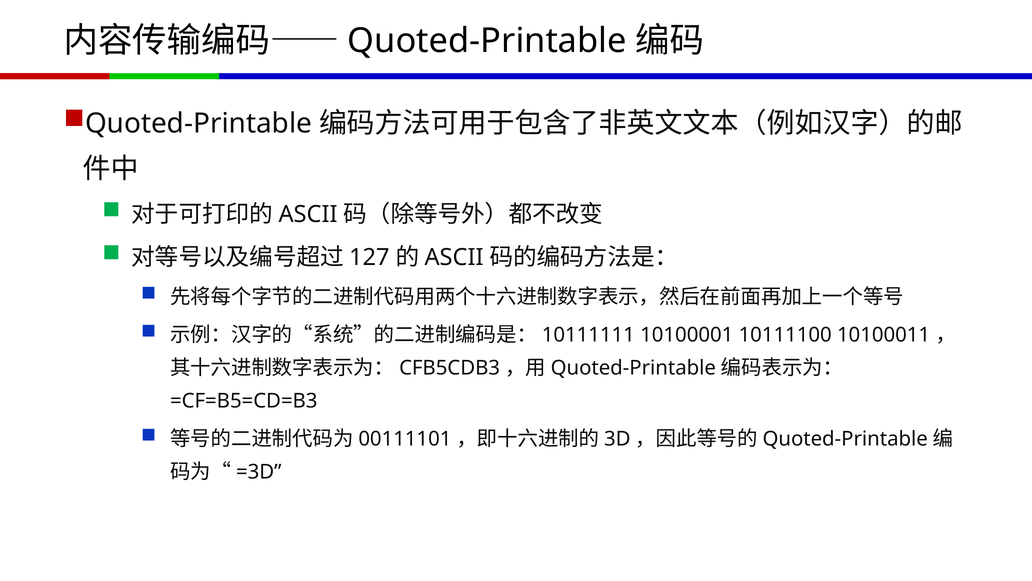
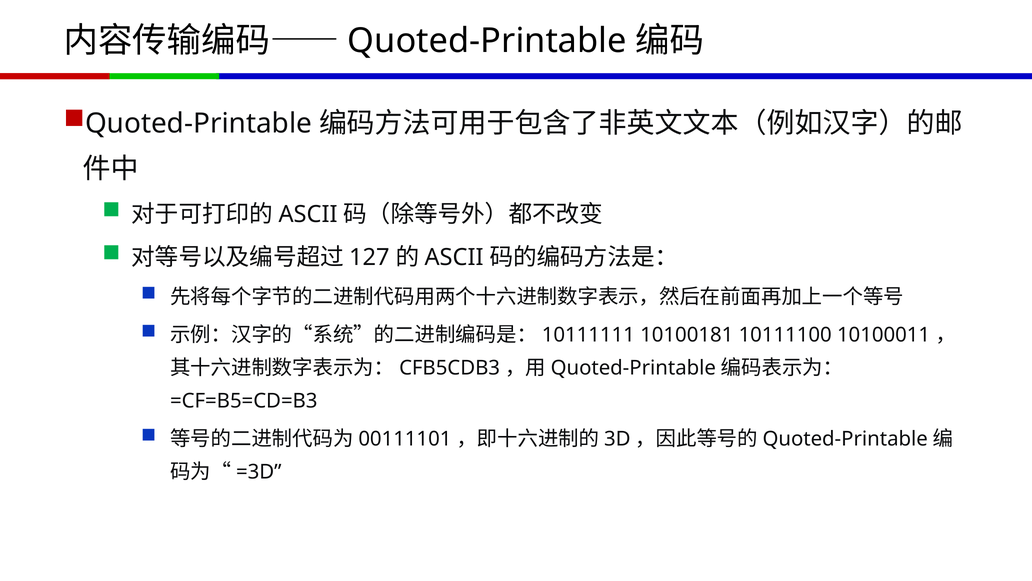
10100001: 10100001 -> 10100181
